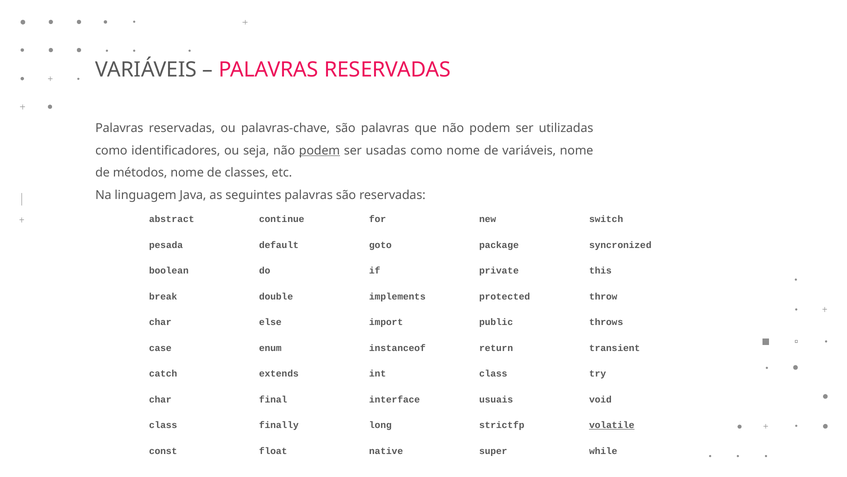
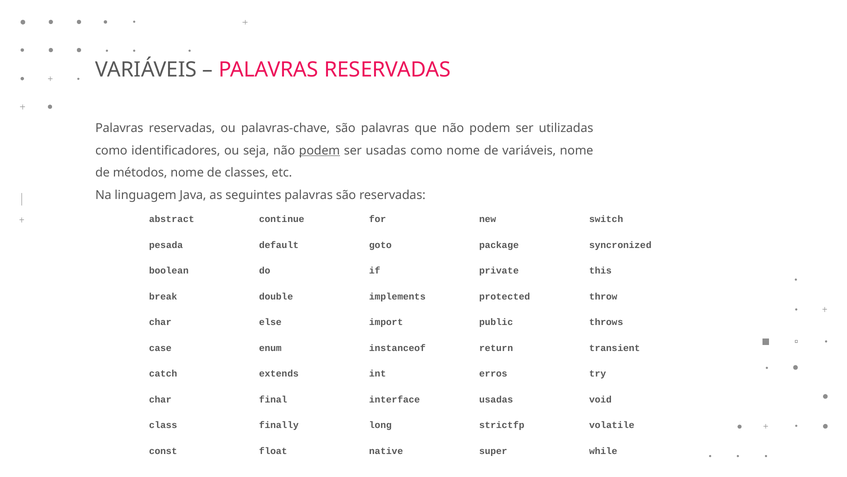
int class: class -> erros
interface usuais: usuais -> usadas
volatile underline: present -> none
